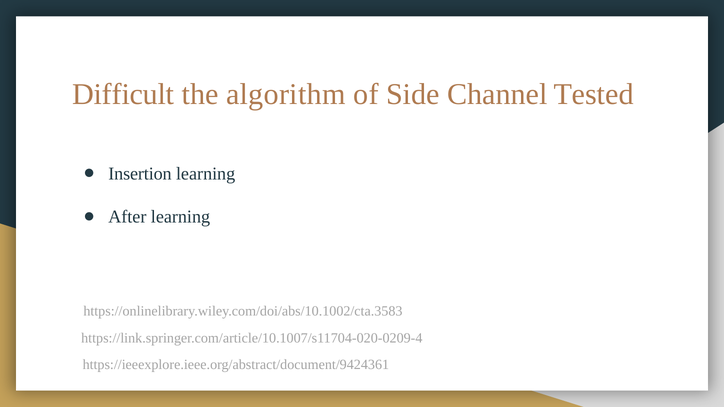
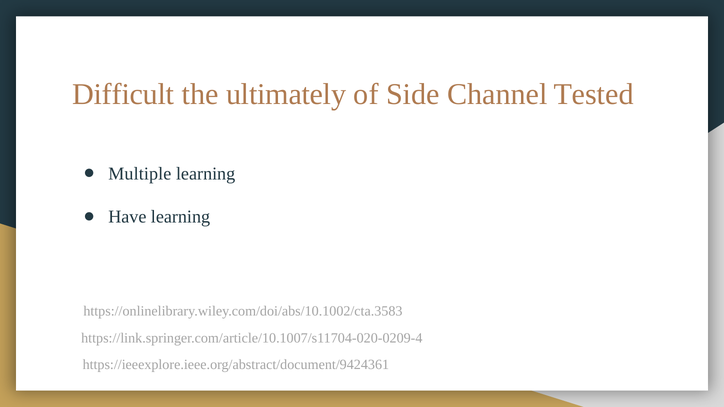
algorithm: algorithm -> ultimately
Insertion: Insertion -> Multiple
After: After -> Have
